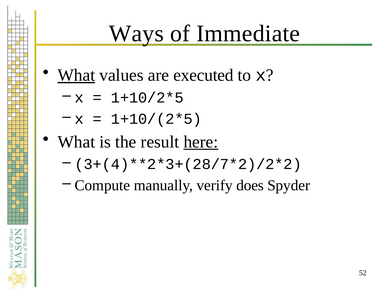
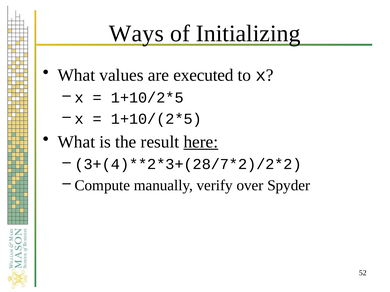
Immediate: Immediate -> Initializing
What at (76, 75) underline: present -> none
does: does -> over
